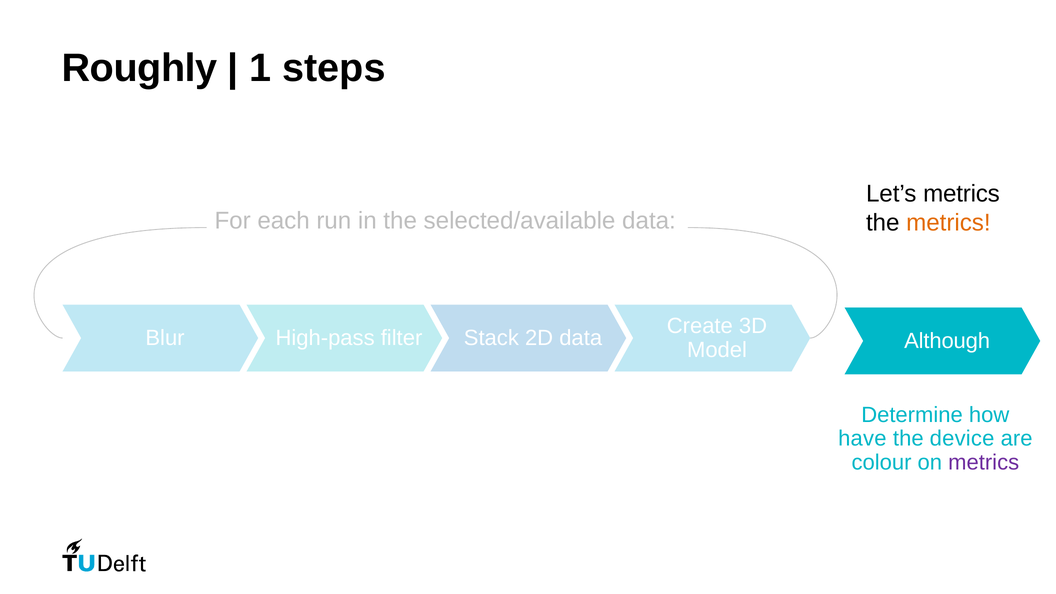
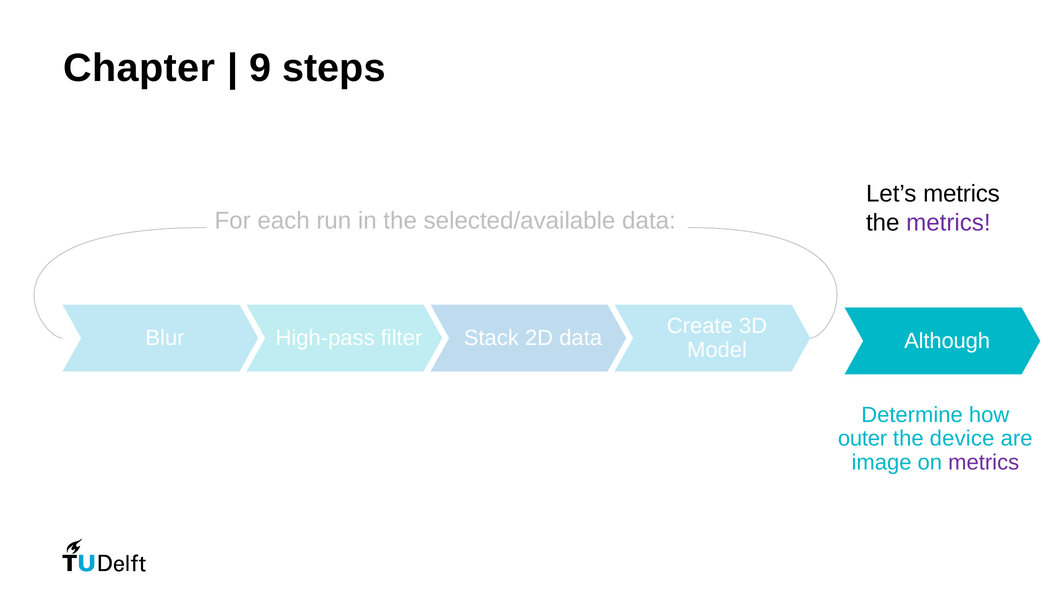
Roughly: Roughly -> Chapter
1: 1 -> 9
metrics at (948, 223) colour: orange -> purple
have: have -> outer
colour: colour -> image
